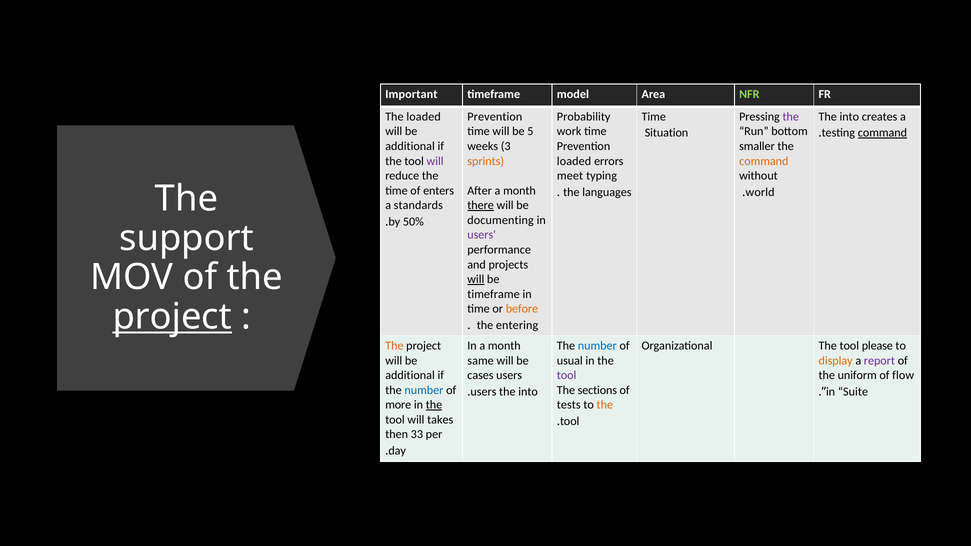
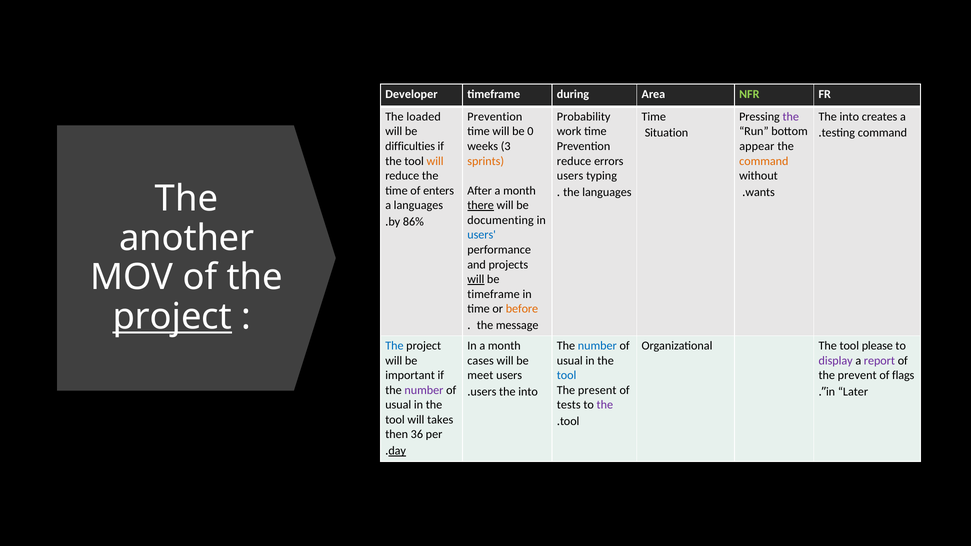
Important: Important -> Developer
model: model -> during
5: 5 -> 0
command at (882, 133) underline: present -> none
additional at (410, 146): additional -> difficulties
smaller: smaller -> appear
will at (435, 161) colour: purple -> orange
loaded at (574, 161): loaded -> reduce
meet at (570, 176): meet -> users
world: world -> wants
a standards: standards -> languages
50%: 50% -> 86%
support: support -> another
users at (482, 235) colour: purple -> blue
entering: entering -> message
The at (394, 346) colour: orange -> blue
same: same -> cases
display colour: orange -> purple
additional at (410, 375): additional -> important
cases: cases -> meet
tool at (567, 375) colour: purple -> blue
uniform: uniform -> prevent
flow: flow -> flags
number at (424, 390) colour: blue -> purple
sections: sections -> present
Suite: Suite -> Later
more at (398, 405): more -> usual
the at (434, 405) underline: present -> none
the at (605, 405) colour: orange -> purple
33: 33 -> 36
day underline: none -> present
